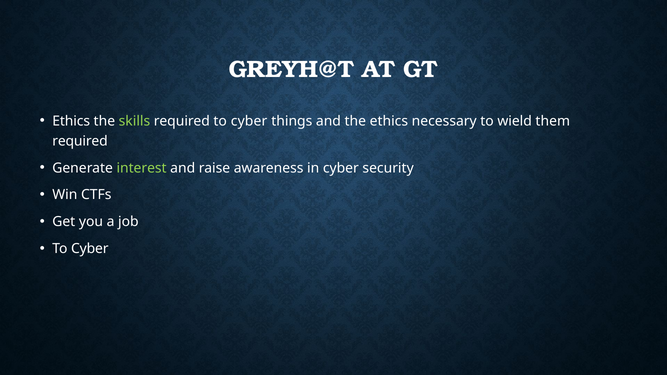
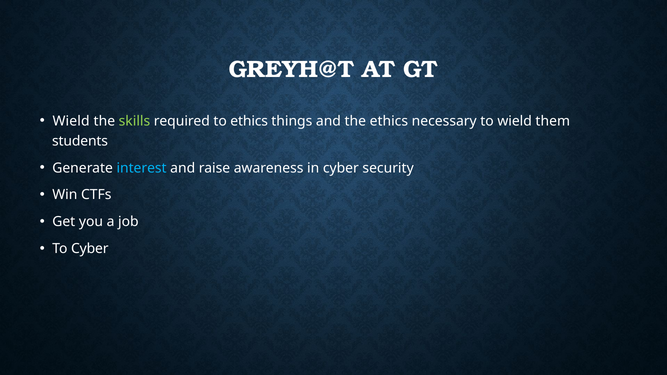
Ethics at (71, 121): Ethics -> Wield
required to cyber: cyber -> ethics
required at (80, 141): required -> students
interest colour: light green -> light blue
